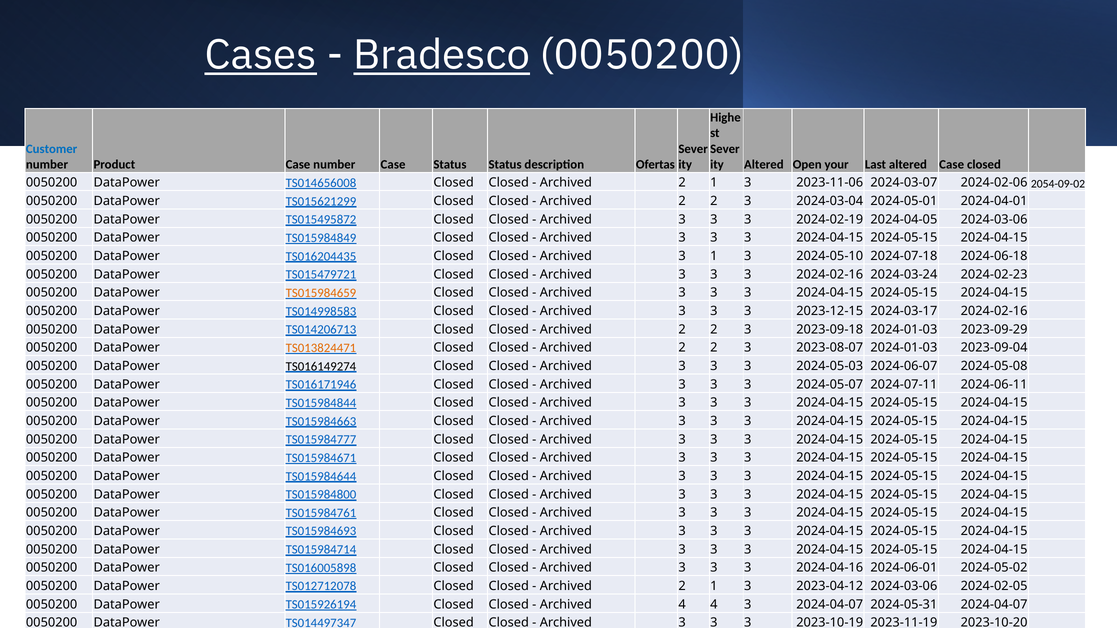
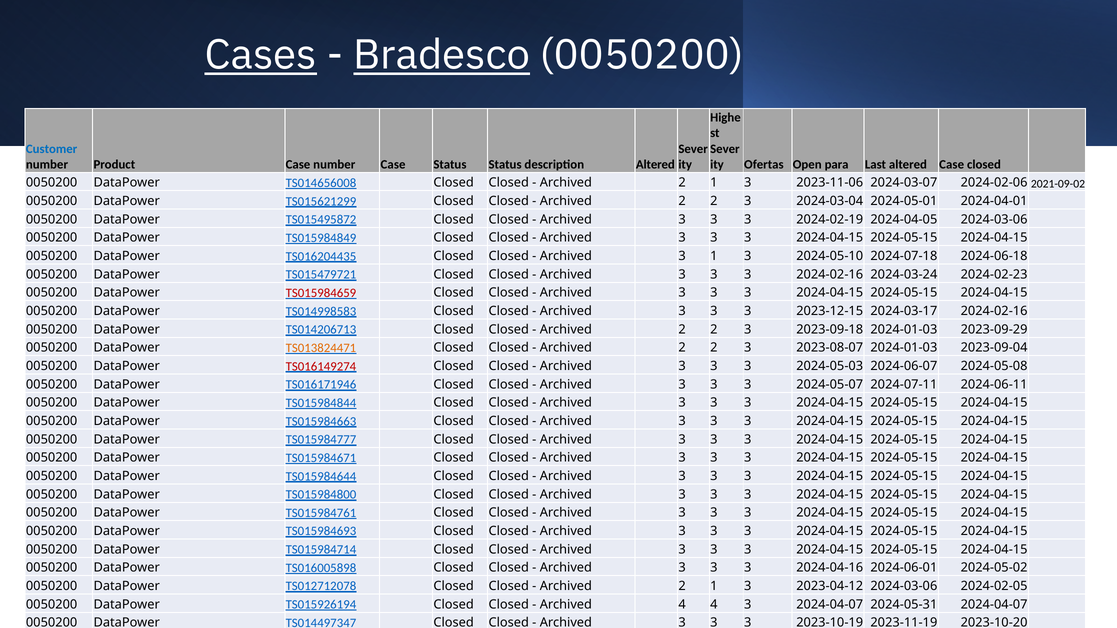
description Ofertas: Ofertas -> Altered
Altered at (764, 165): Altered -> Ofertas
your: your -> para
2054-09-02: 2054-09-02 -> 2021-09-02
TS015984659 colour: orange -> red
TS016149274 colour: black -> red
